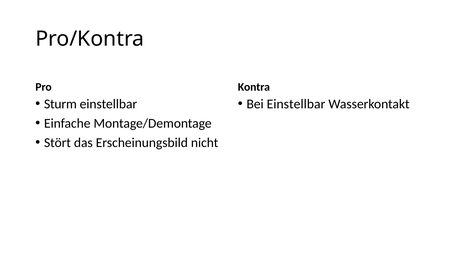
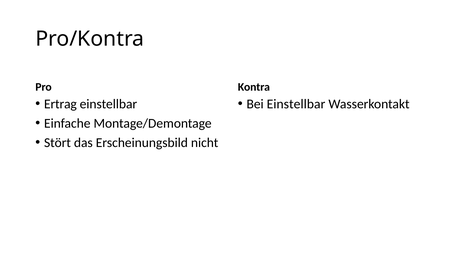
Sturm: Sturm -> Ertrag
